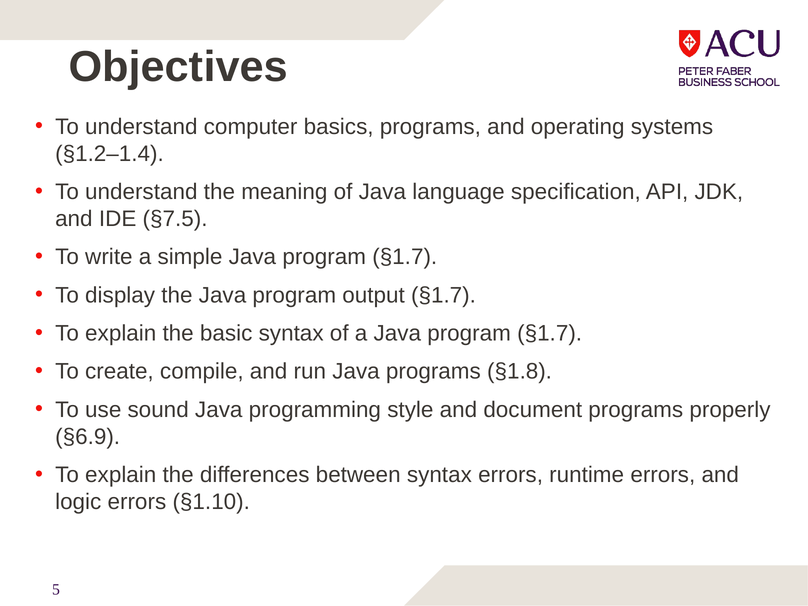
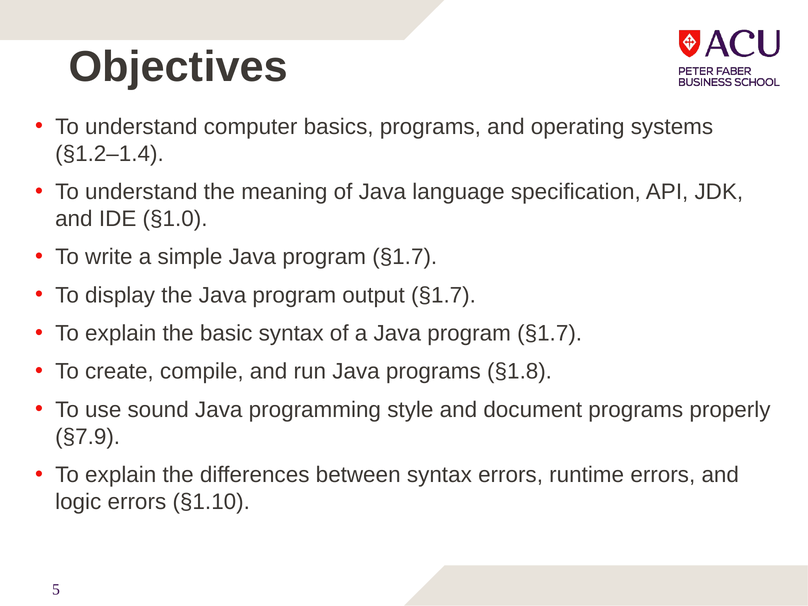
§7.5: §7.5 -> §1.0
§6.9: §6.9 -> §7.9
